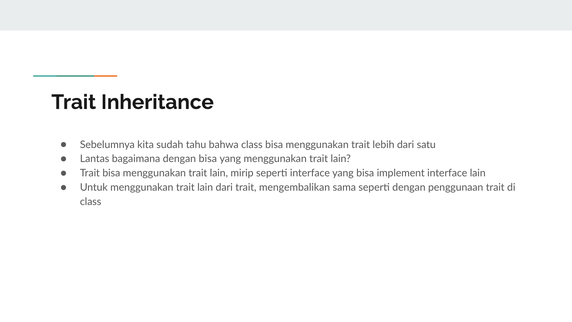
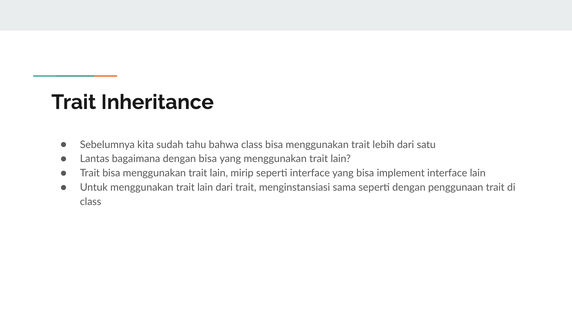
mengembalikan: mengembalikan -> menginstansiasi
